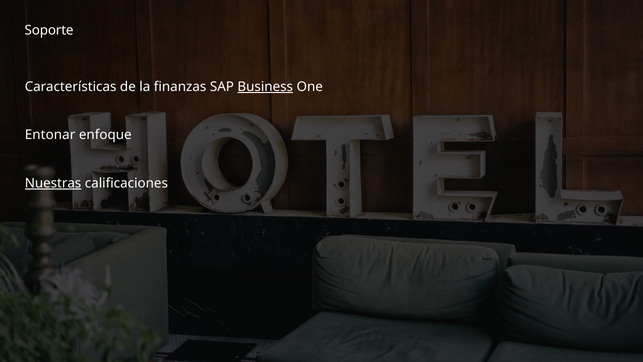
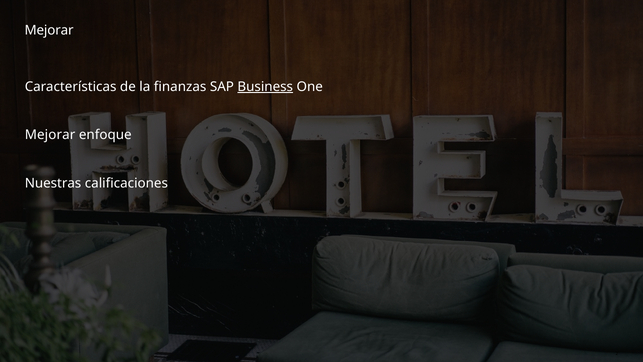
Soporte at (49, 30): Soporte -> Mejorar
Entonar at (50, 135): Entonar -> Mejorar
Nuestras underline: present -> none
